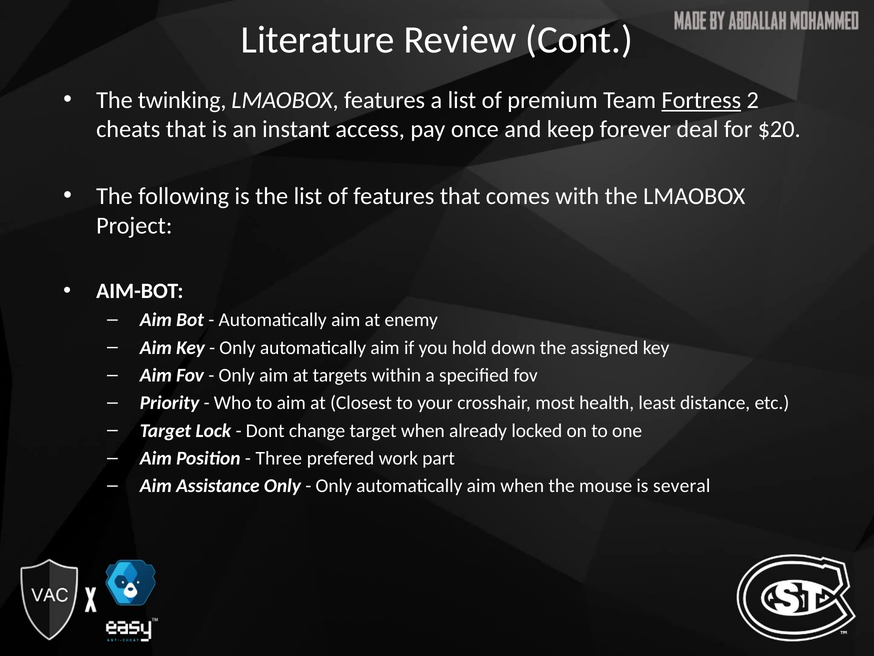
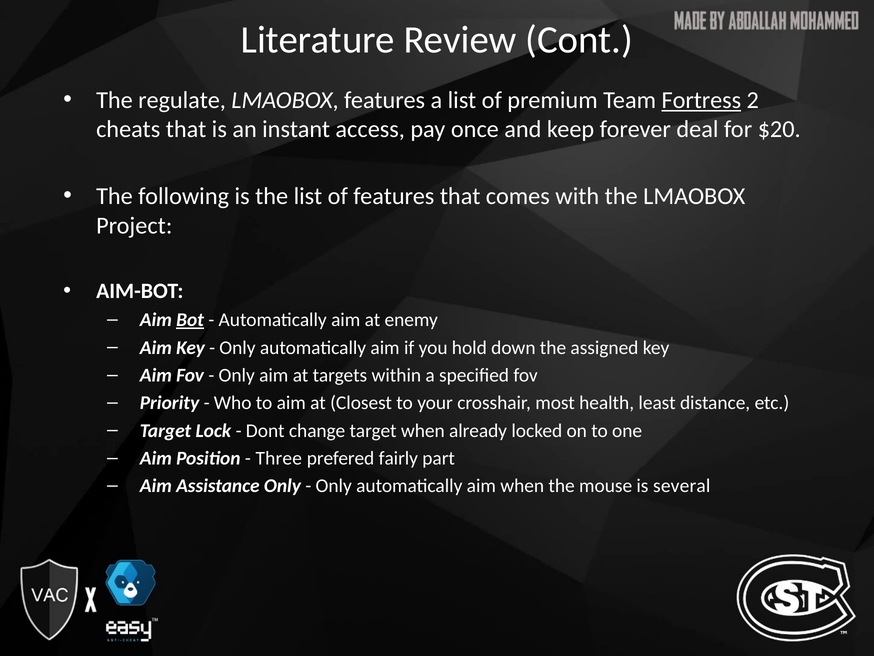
twinking: twinking -> regulate
Bot underline: none -> present
work: work -> fairly
